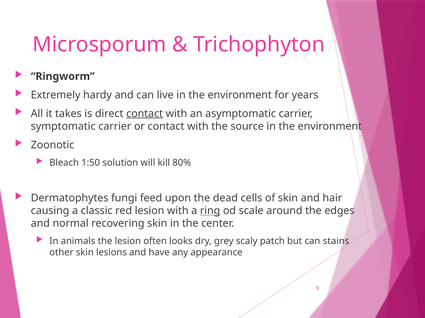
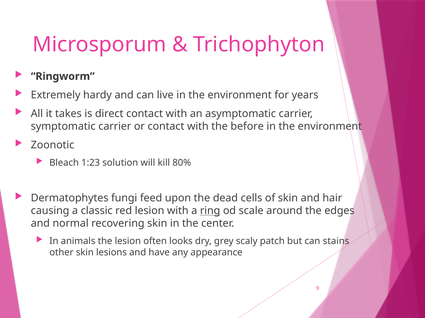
contact at (145, 114) underline: present -> none
source: source -> before
1:50: 1:50 -> 1:23
